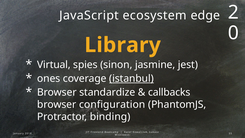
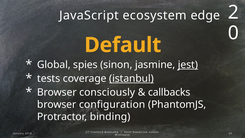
Library: Library -> Default
Virtual: Virtual -> Global
jest underline: none -> present
ones: ones -> tests
standardize: standardize -> consciously
